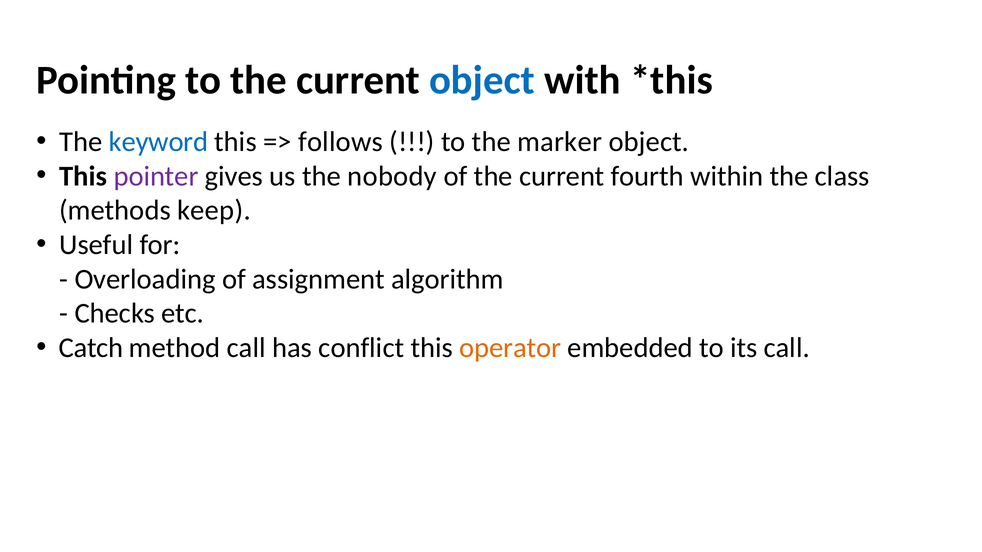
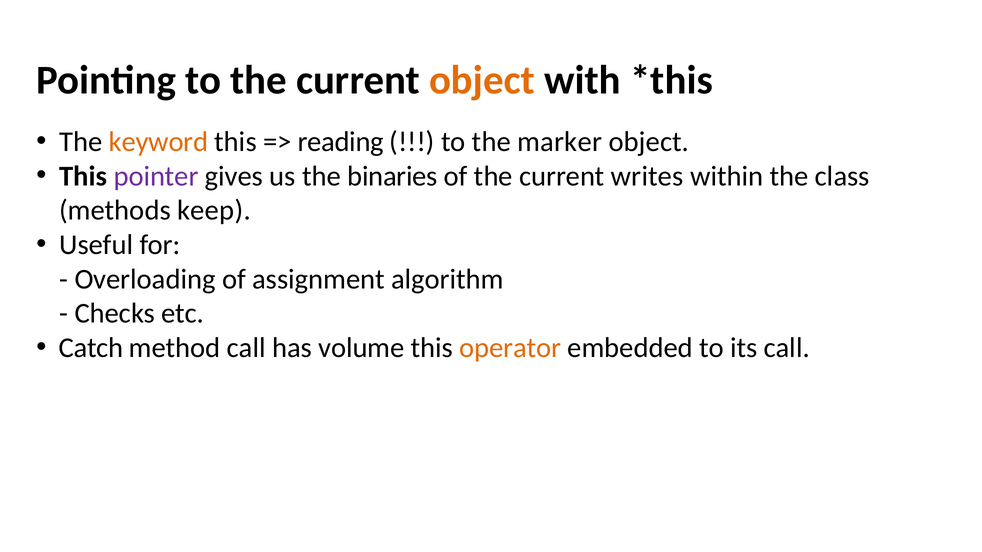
object at (482, 80) colour: blue -> orange
keyword colour: blue -> orange
follows: follows -> reading
nobody: nobody -> binaries
fourth: fourth -> writes
conflict: conflict -> volume
